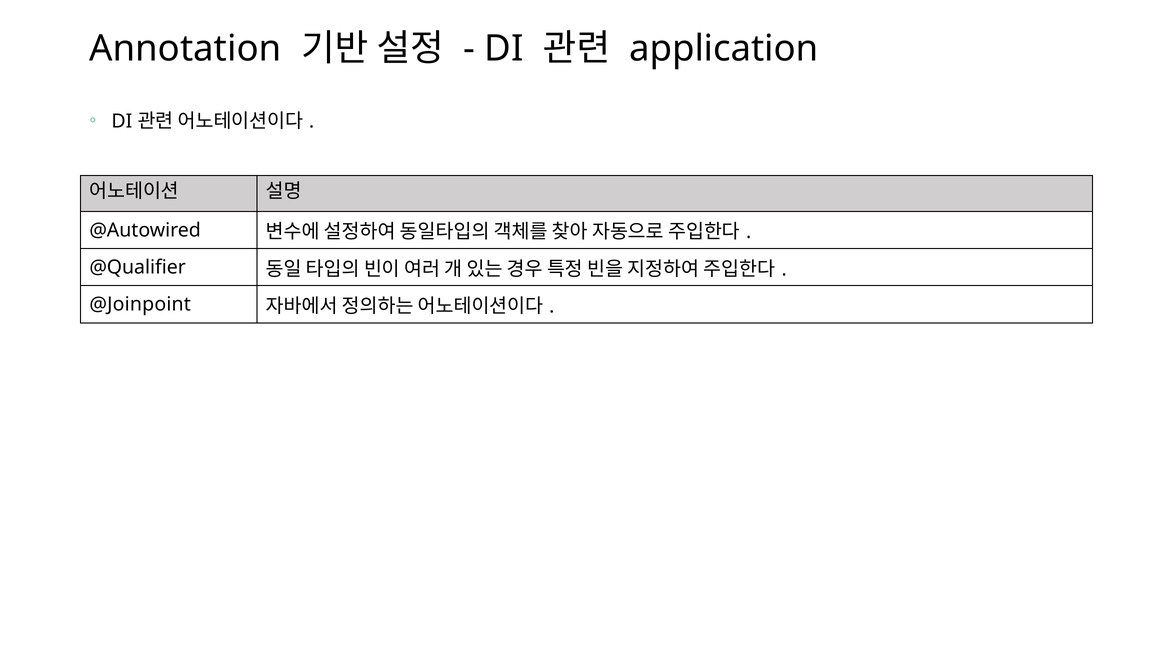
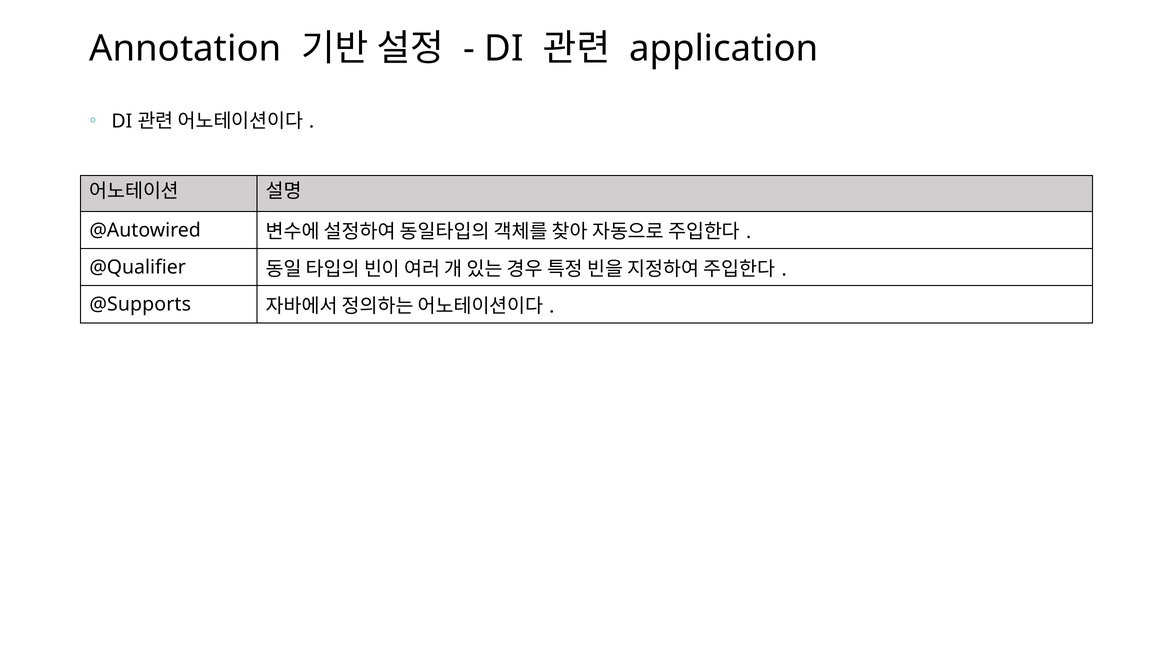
@Joinpoint: @Joinpoint -> @Supports
